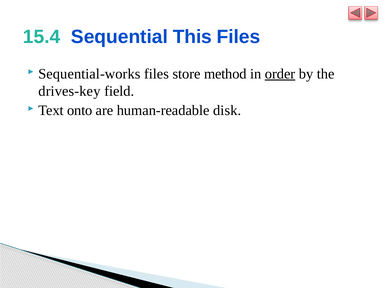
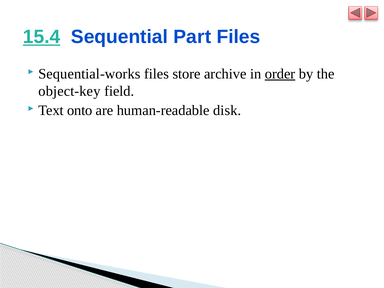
15.4 underline: none -> present
This: This -> Part
method: method -> archive
drives-key: drives-key -> object-key
